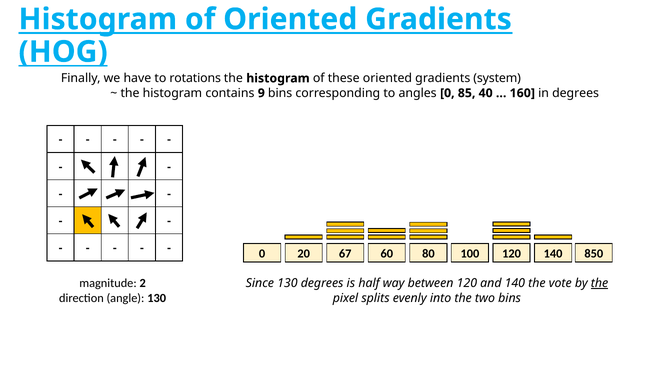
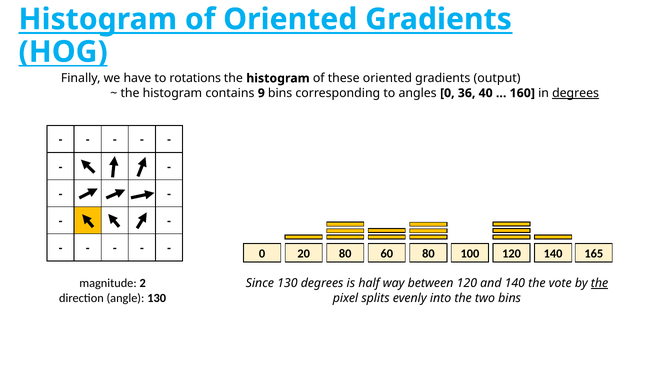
system: system -> output
85: 85 -> 36
degrees at (576, 93) underline: none -> present
20 67: 67 -> 80
850: 850 -> 165
